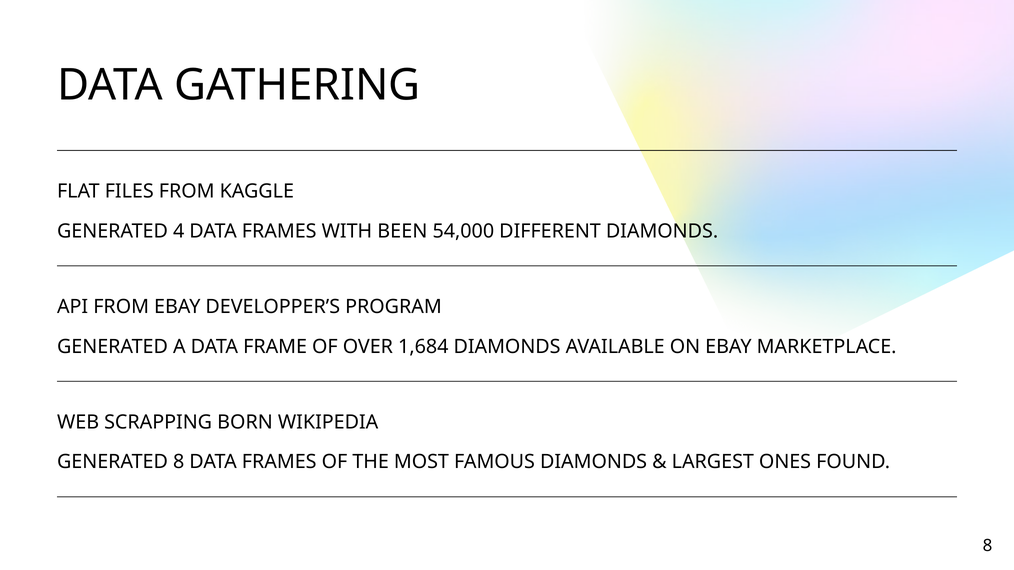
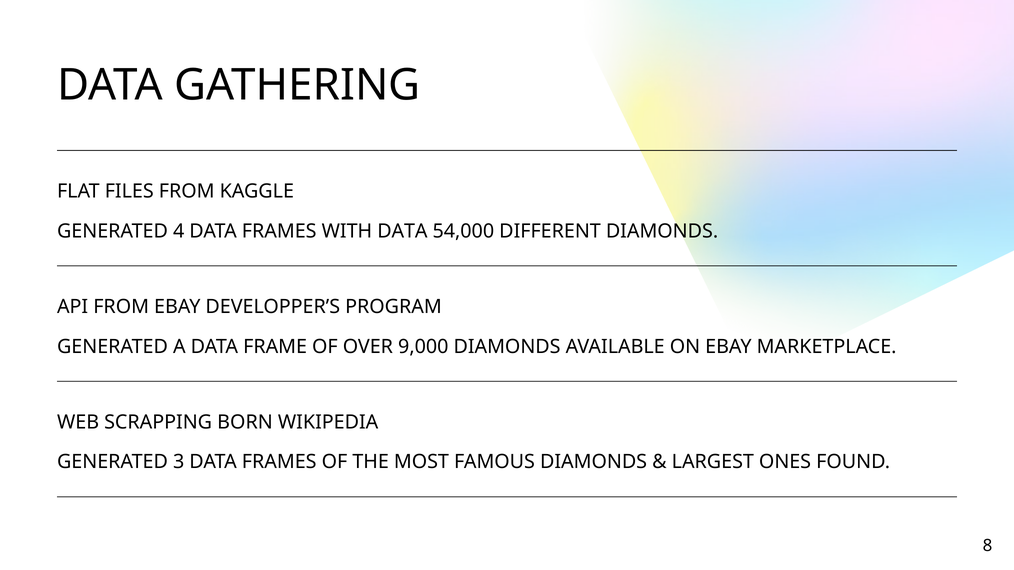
WITH BEEN: BEEN -> DATA
1,684: 1,684 -> 9,000
GENERATED 8: 8 -> 3
